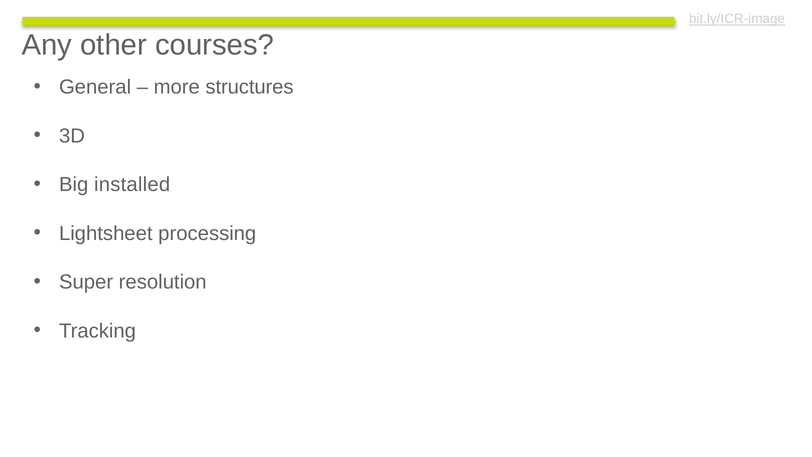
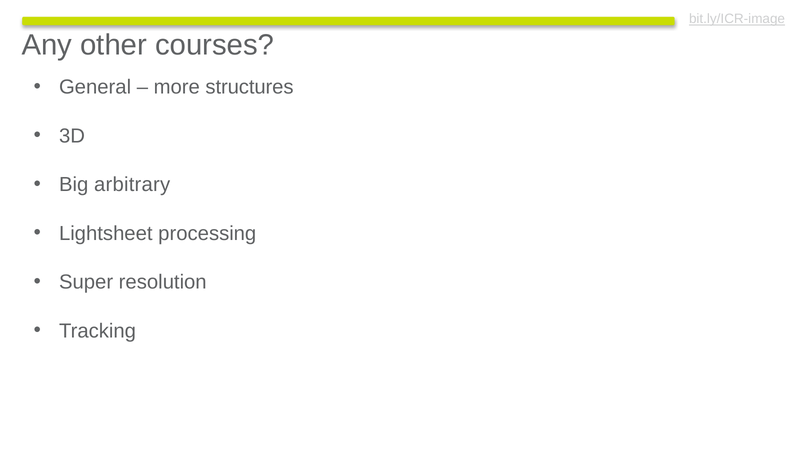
installed: installed -> arbitrary
